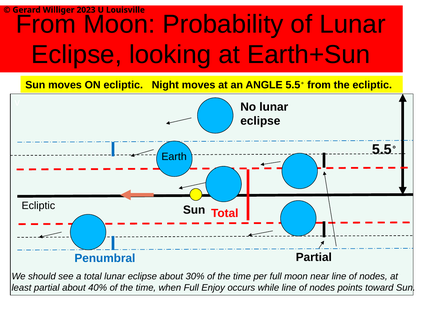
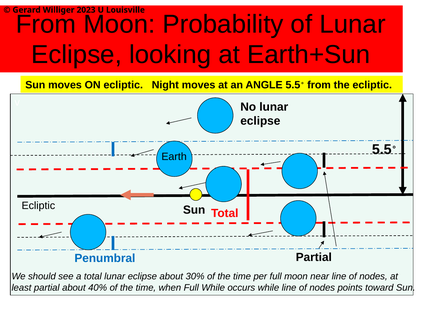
Full Enjoy: Enjoy -> While
